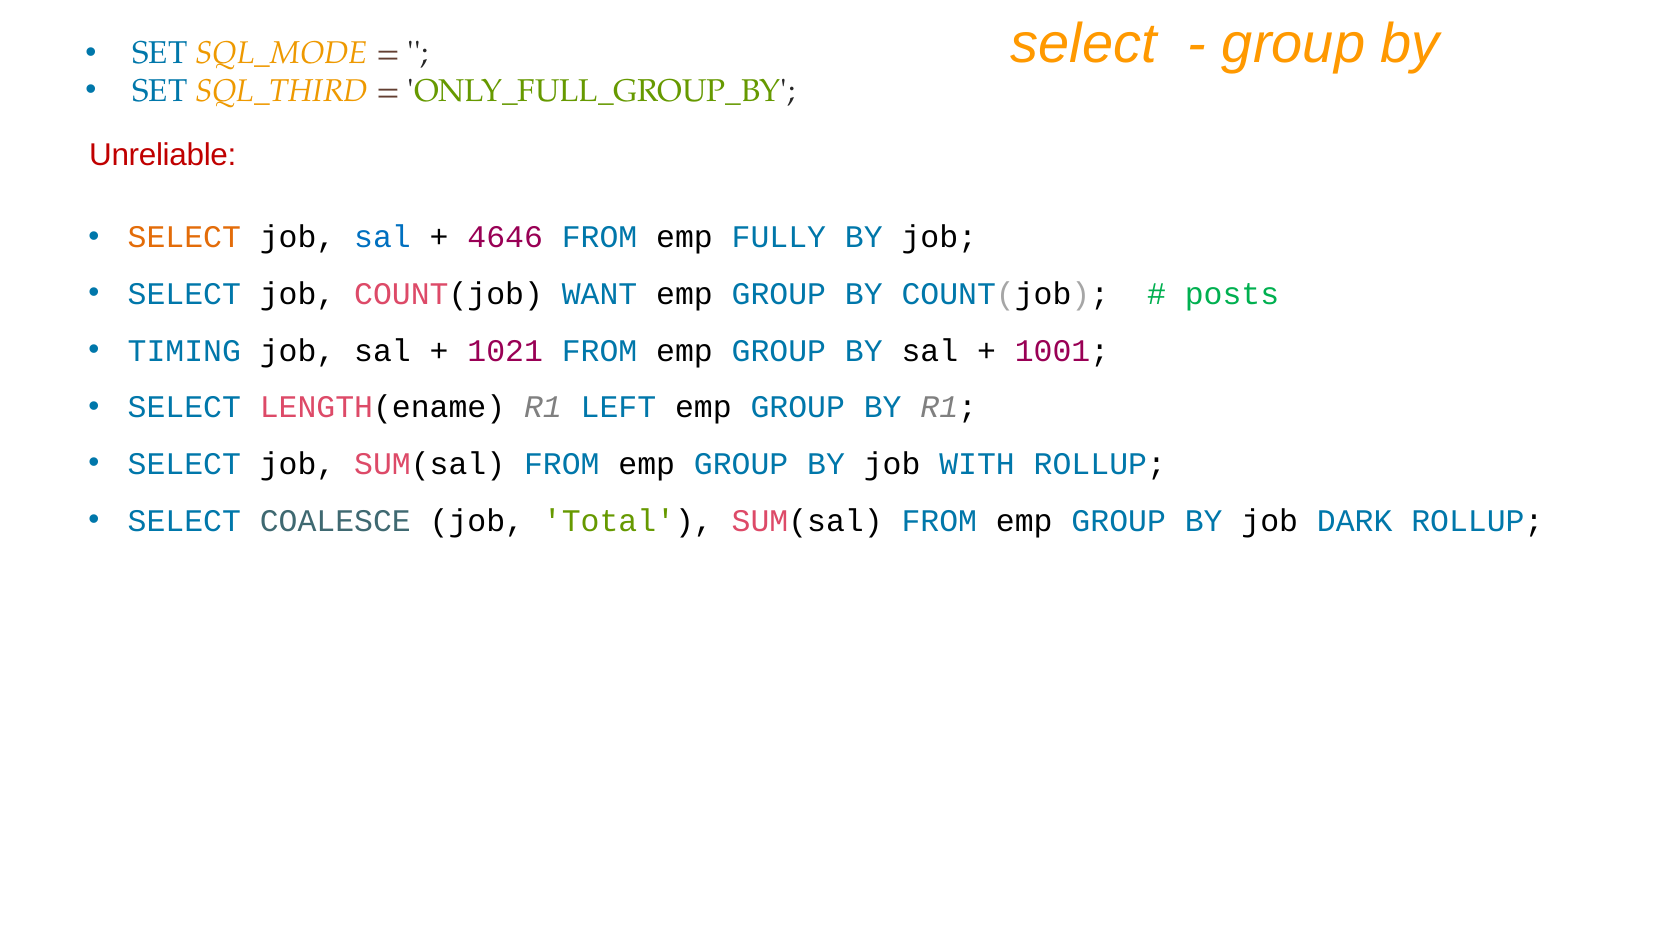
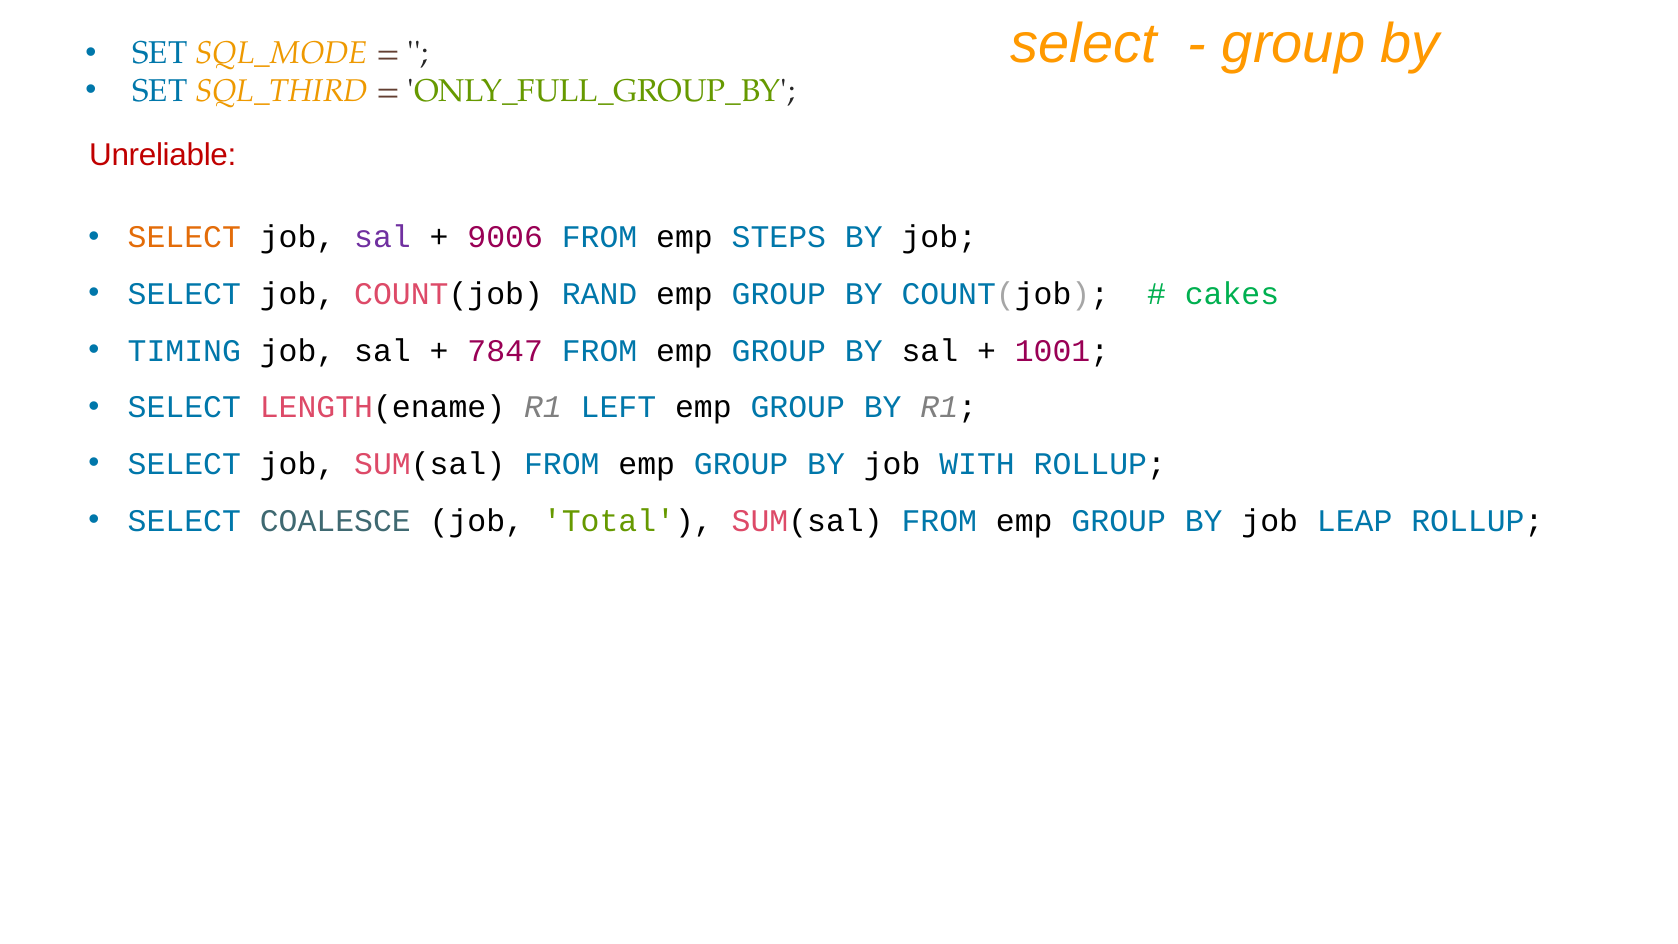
sal at (382, 237) colour: blue -> purple
4646: 4646 -> 9006
FULLY: FULLY -> STEPS
WANT: WANT -> RAND
posts: posts -> cakes
1021: 1021 -> 7847
DARK: DARK -> LEAP
